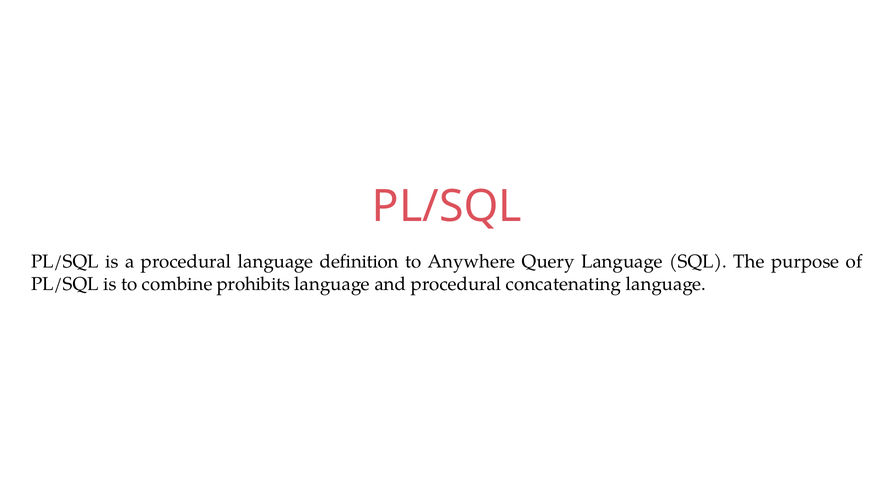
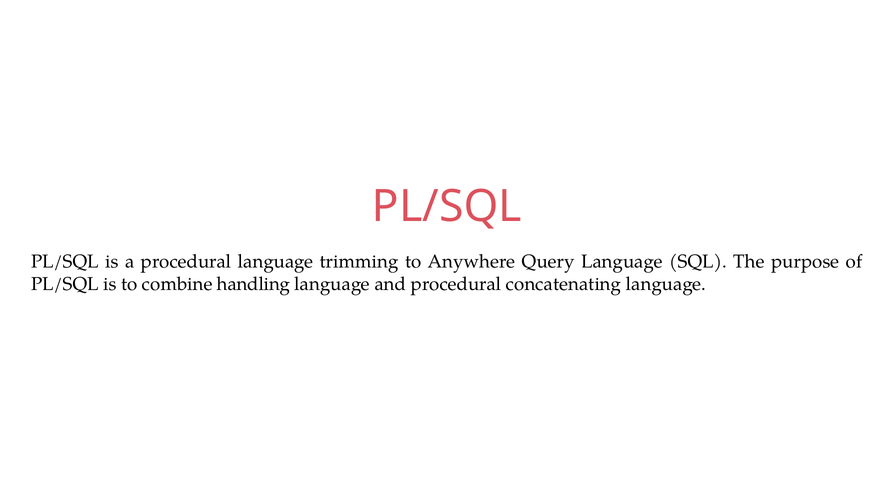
definition: definition -> trimming
prohibits: prohibits -> handling
